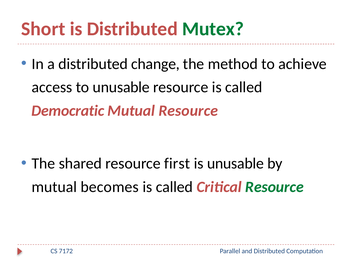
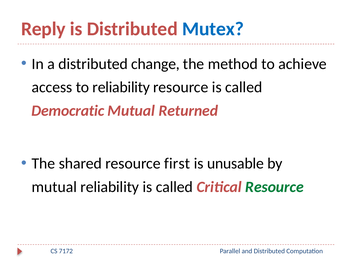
Short: Short -> Reply
Mutex colour: green -> blue
to unusable: unusable -> reliability
Mutual Resource: Resource -> Returned
mutual becomes: becomes -> reliability
